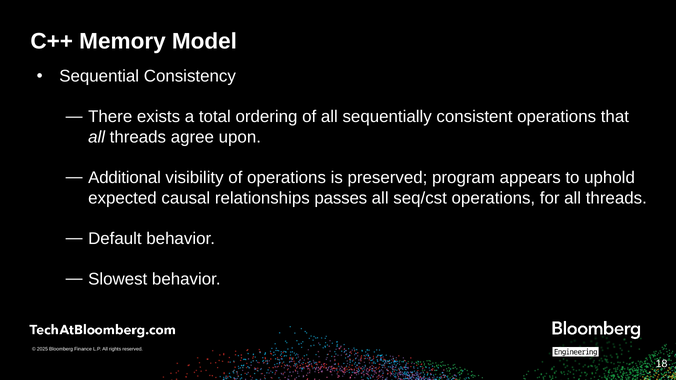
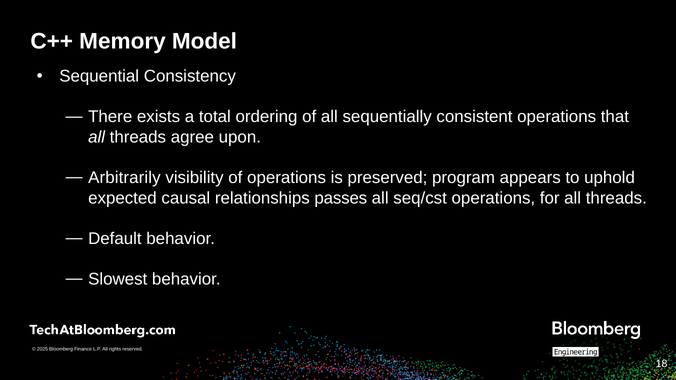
Additional: Additional -> Arbitrarily
